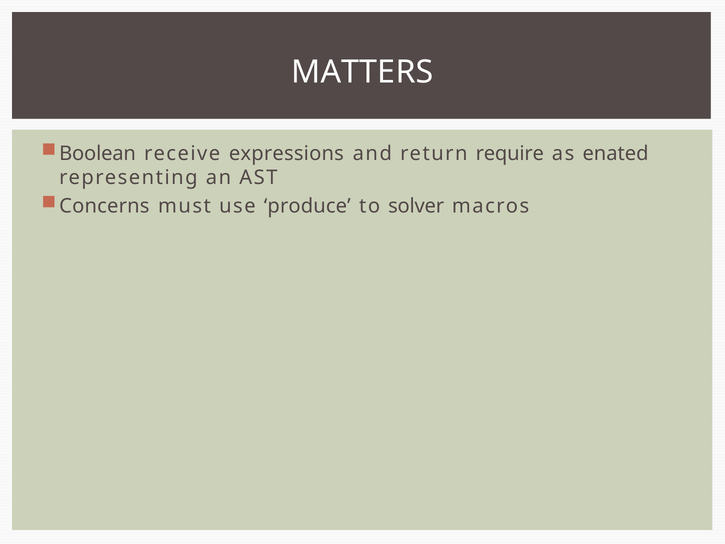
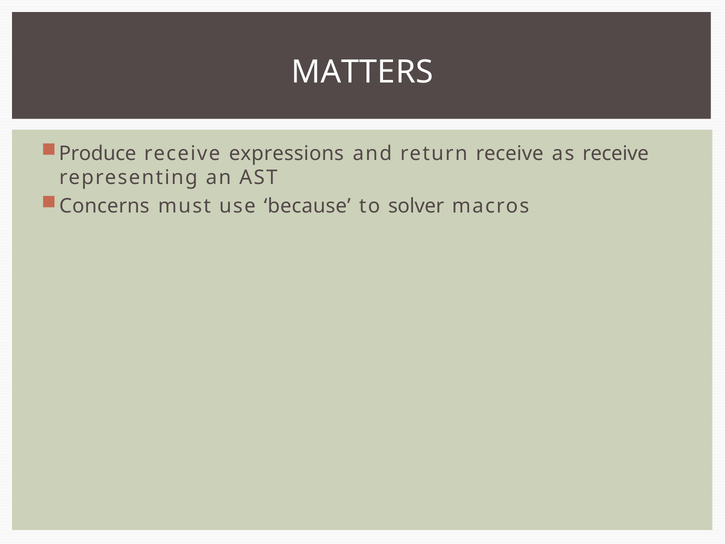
Boolean: Boolean -> Produce
return require: require -> receive
as enated: enated -> receive
produce: produce -> because
